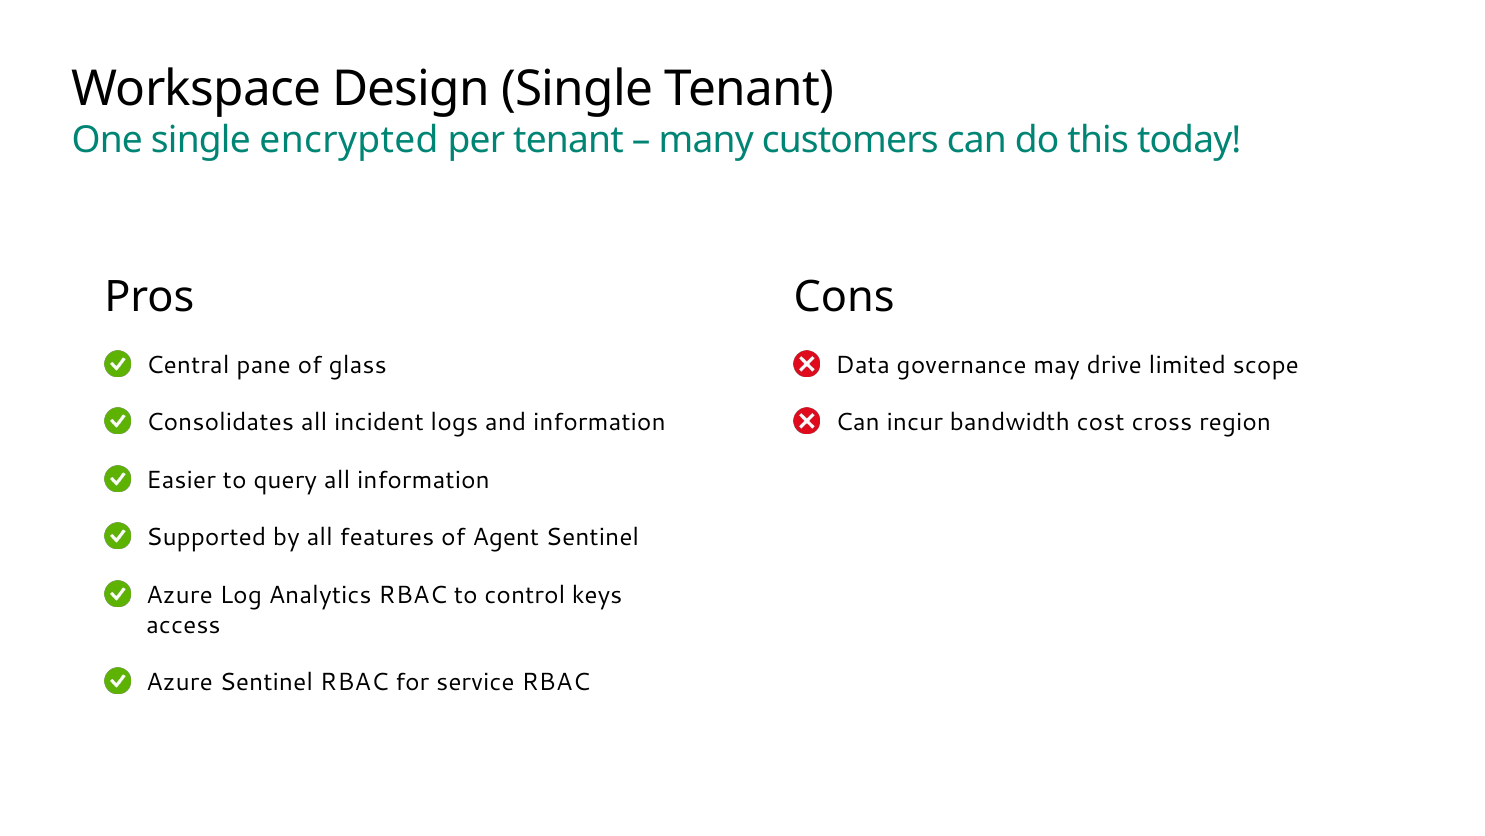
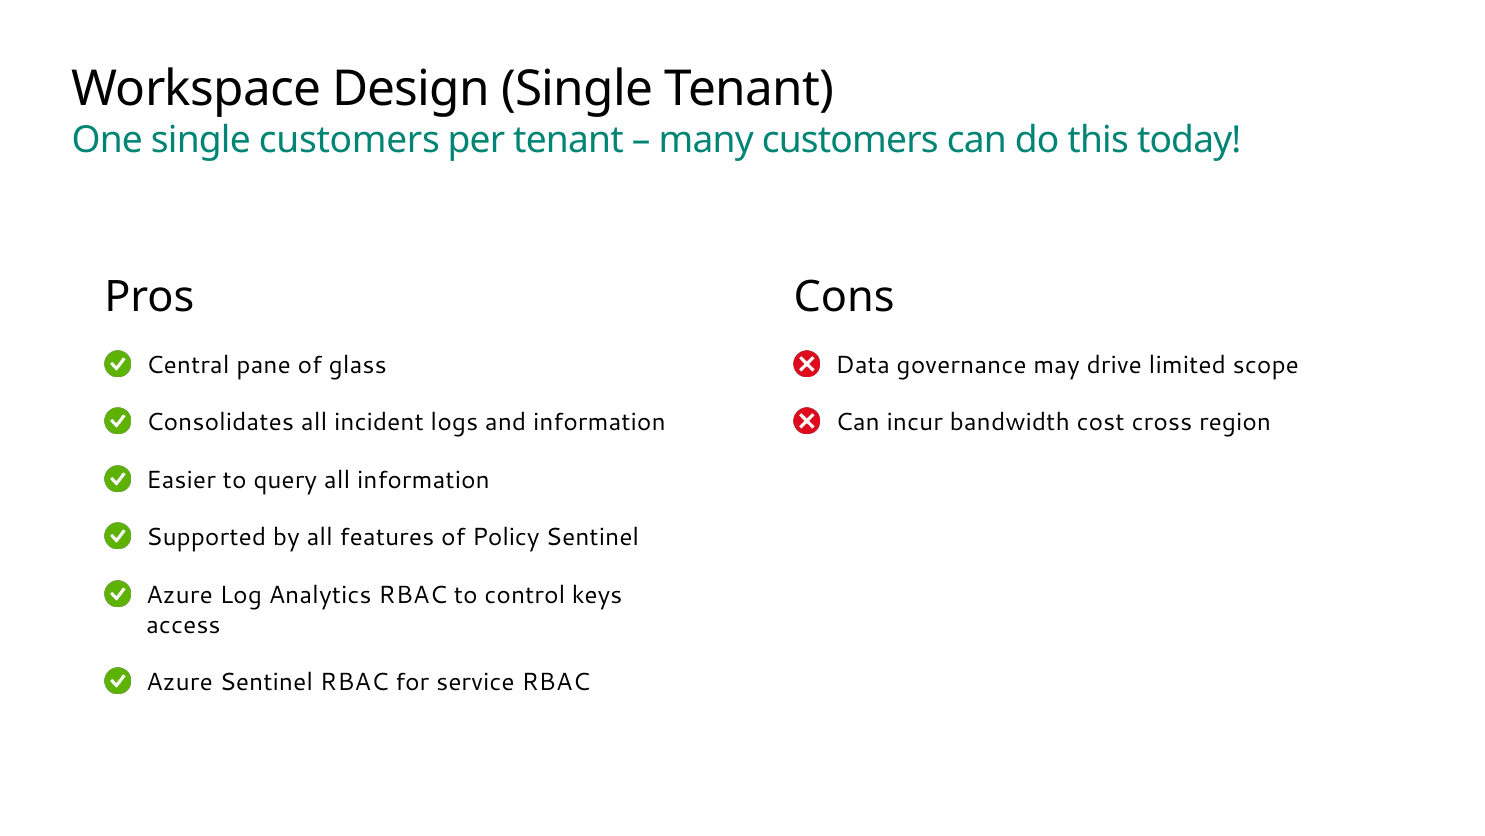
single encrypted: encrypted -> customers
Agent: Agent -> Policy
